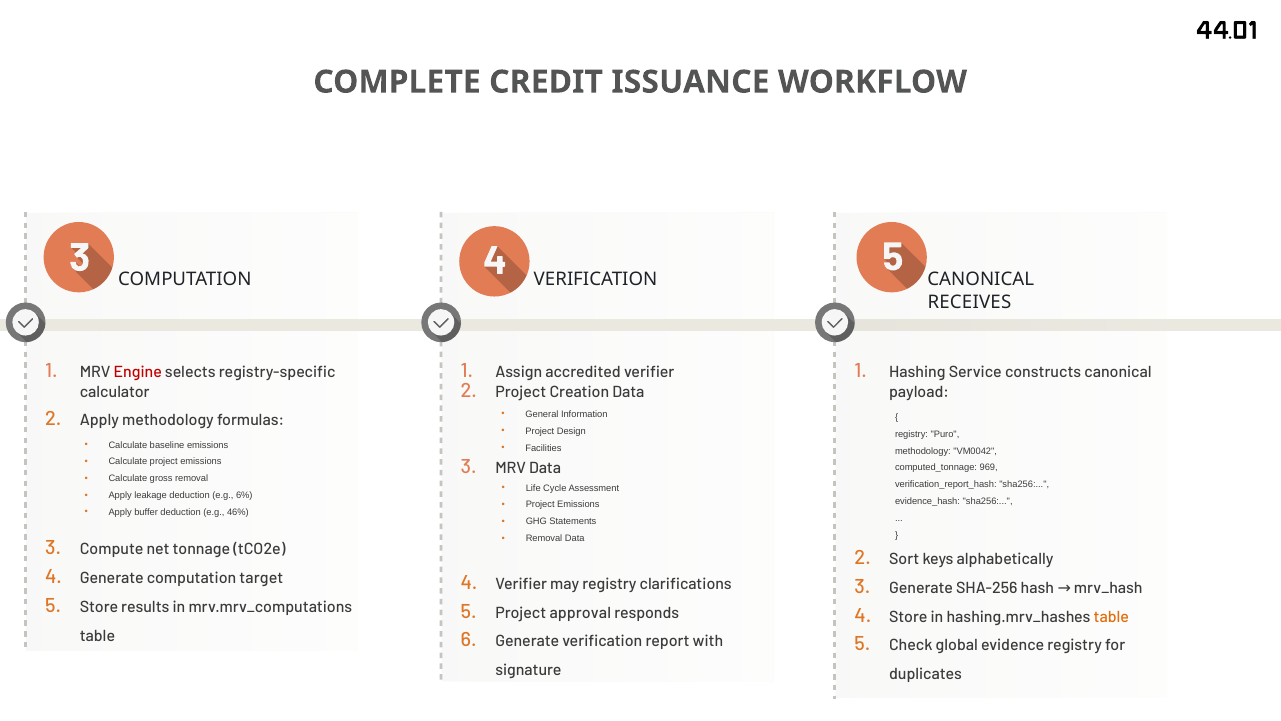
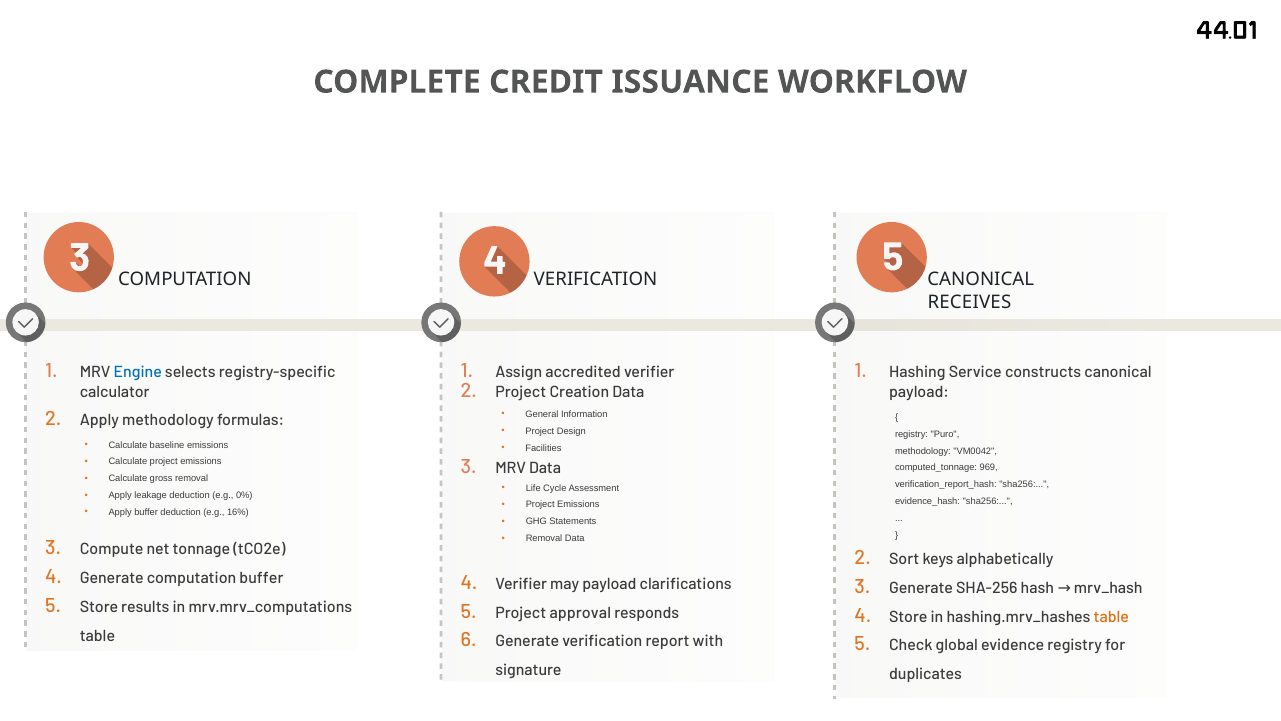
Engine colour: red -> blue
6%: 6% -> 0%
46%: 46% -> 16%
computation target: target -> buffer
may registry: registry -> payload
